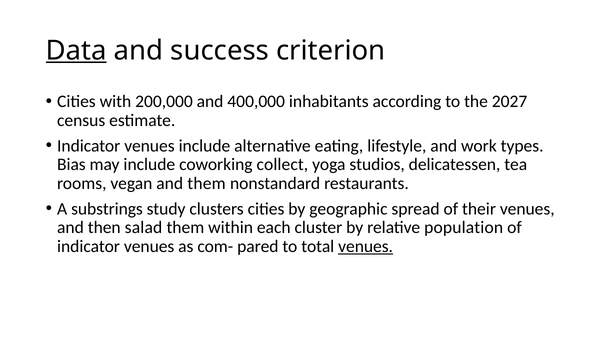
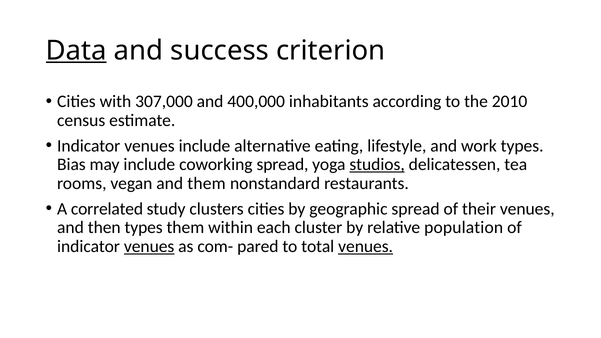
200,000: 200,000 -> 307,000
2027: 2027 -> 2010
coworking collect: collect -> spread
studios underline: none -> present
substrings: substrings -> correlated
then salad: salad -> types
venues at (149, 247) underline: none -> present
